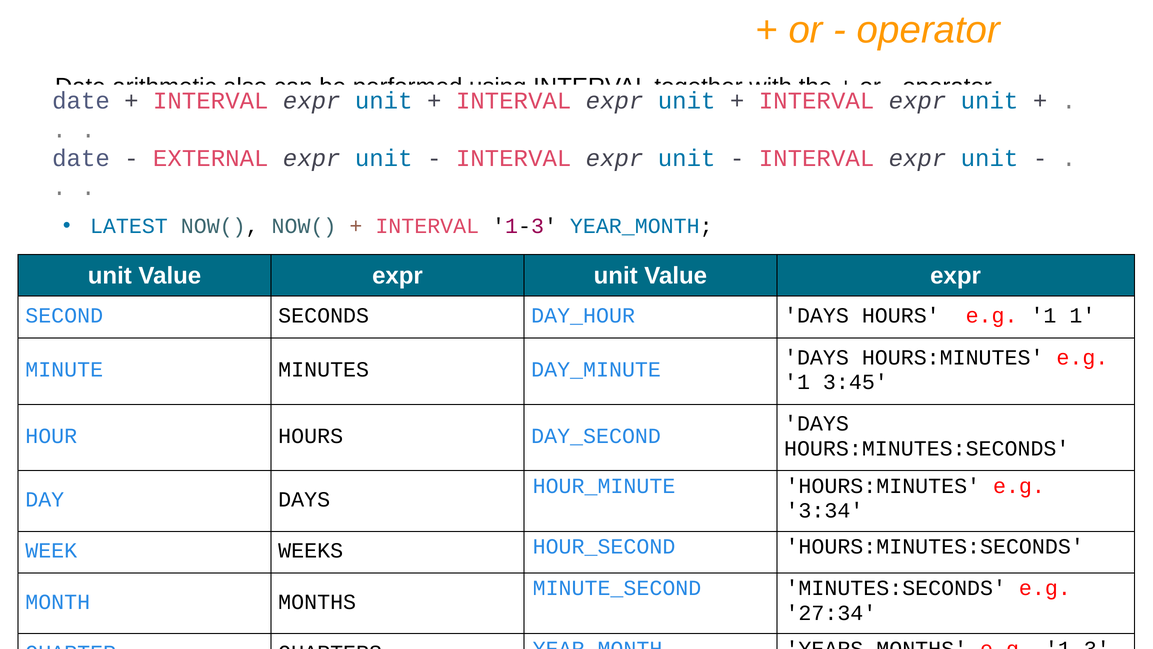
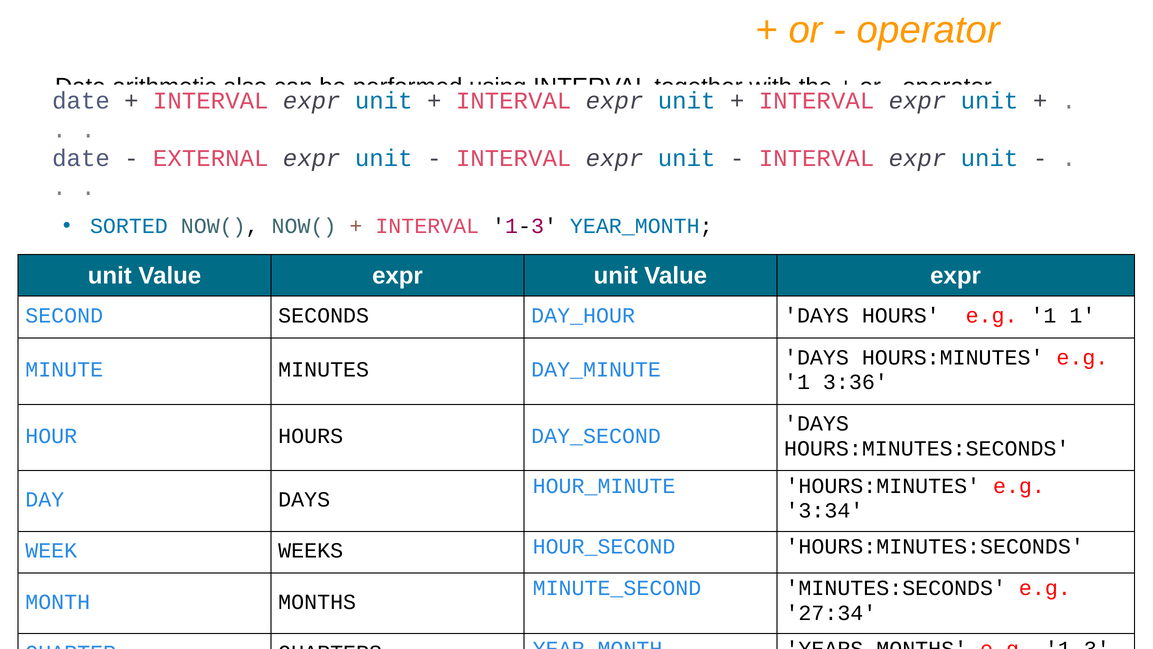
LATEST: LATEST -> SORTED
3:45: 3:45 -> 3:36
